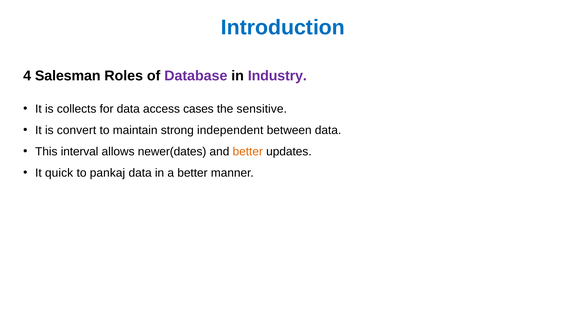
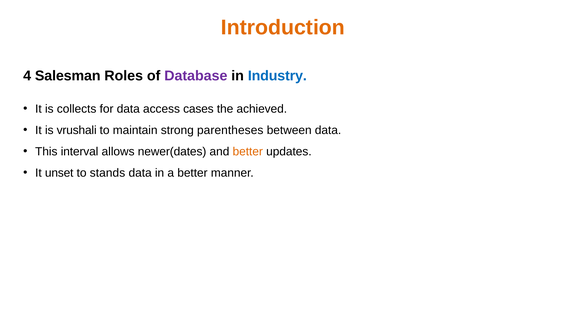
Introduction colour: blue -> orange
Industry colour: purple -> blue
sensitive: sensitive -> achieved
convert: convert -> vrushali
independent: independent -> parentheses
quick: quick -> unset
pankaj: pankaj -> stands
